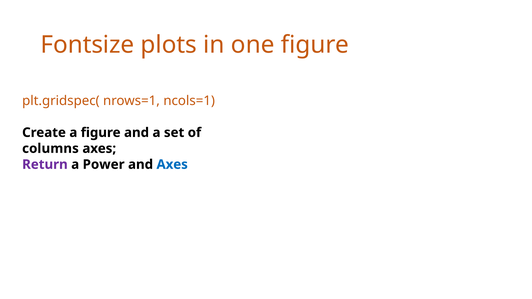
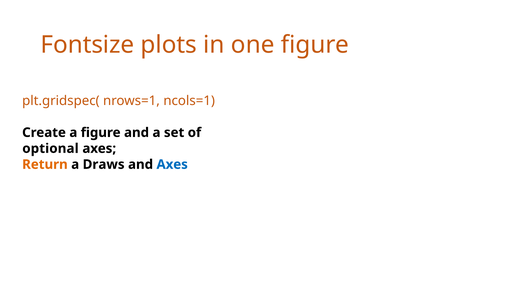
columns: columns -> optional
Return colour: purple -> orange
Power: Power -> Draws
